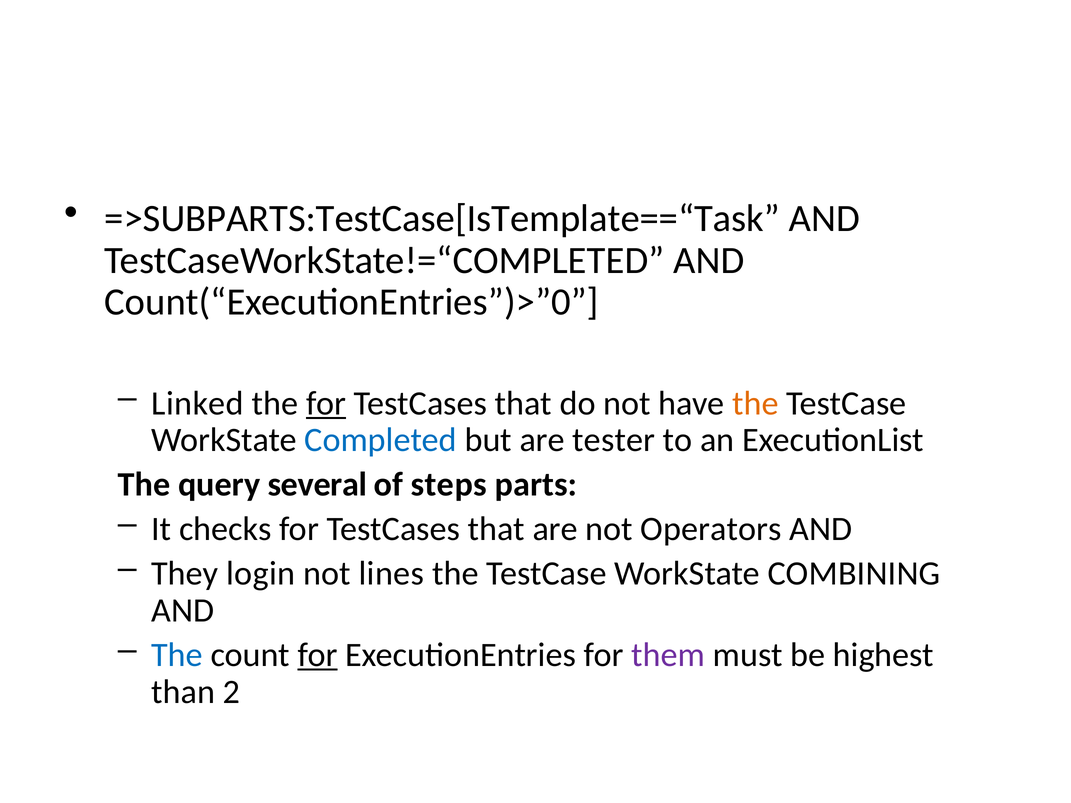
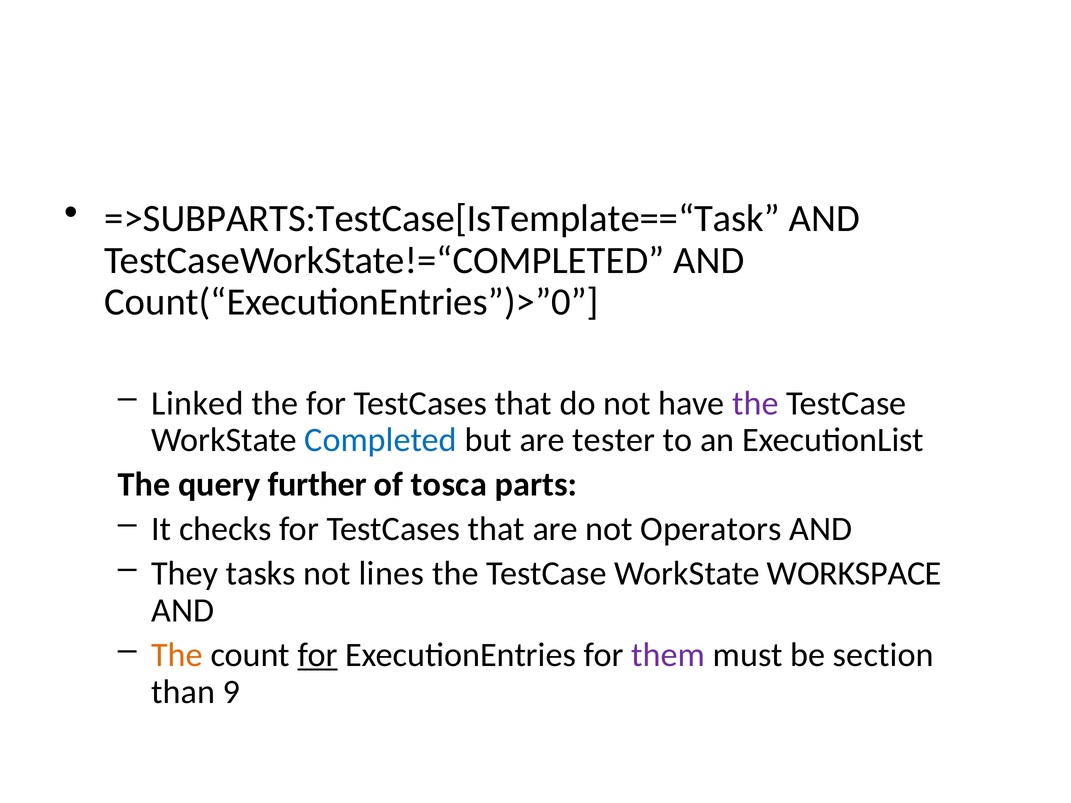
for at (326, 403) underline: present -> none
the at (755, 403) colour: orange -> purple
several: several -> further
steps: steps -> tosca
login: login -> tasks
COMBINING: COMBINING -> WORKSPACE
The at (177, 655) colour: blue -> orange
highest: highest -> section
2: 2 -> 9
